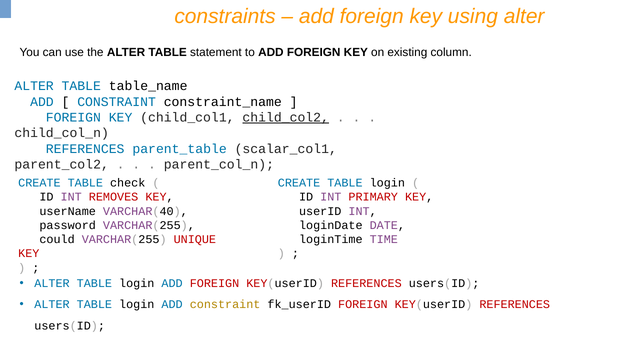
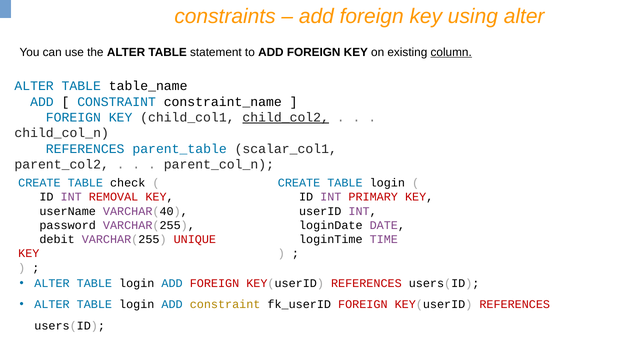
column underline: none -> present
REMOVES: REMOVES -> REMOVAL
could: could -> debit
